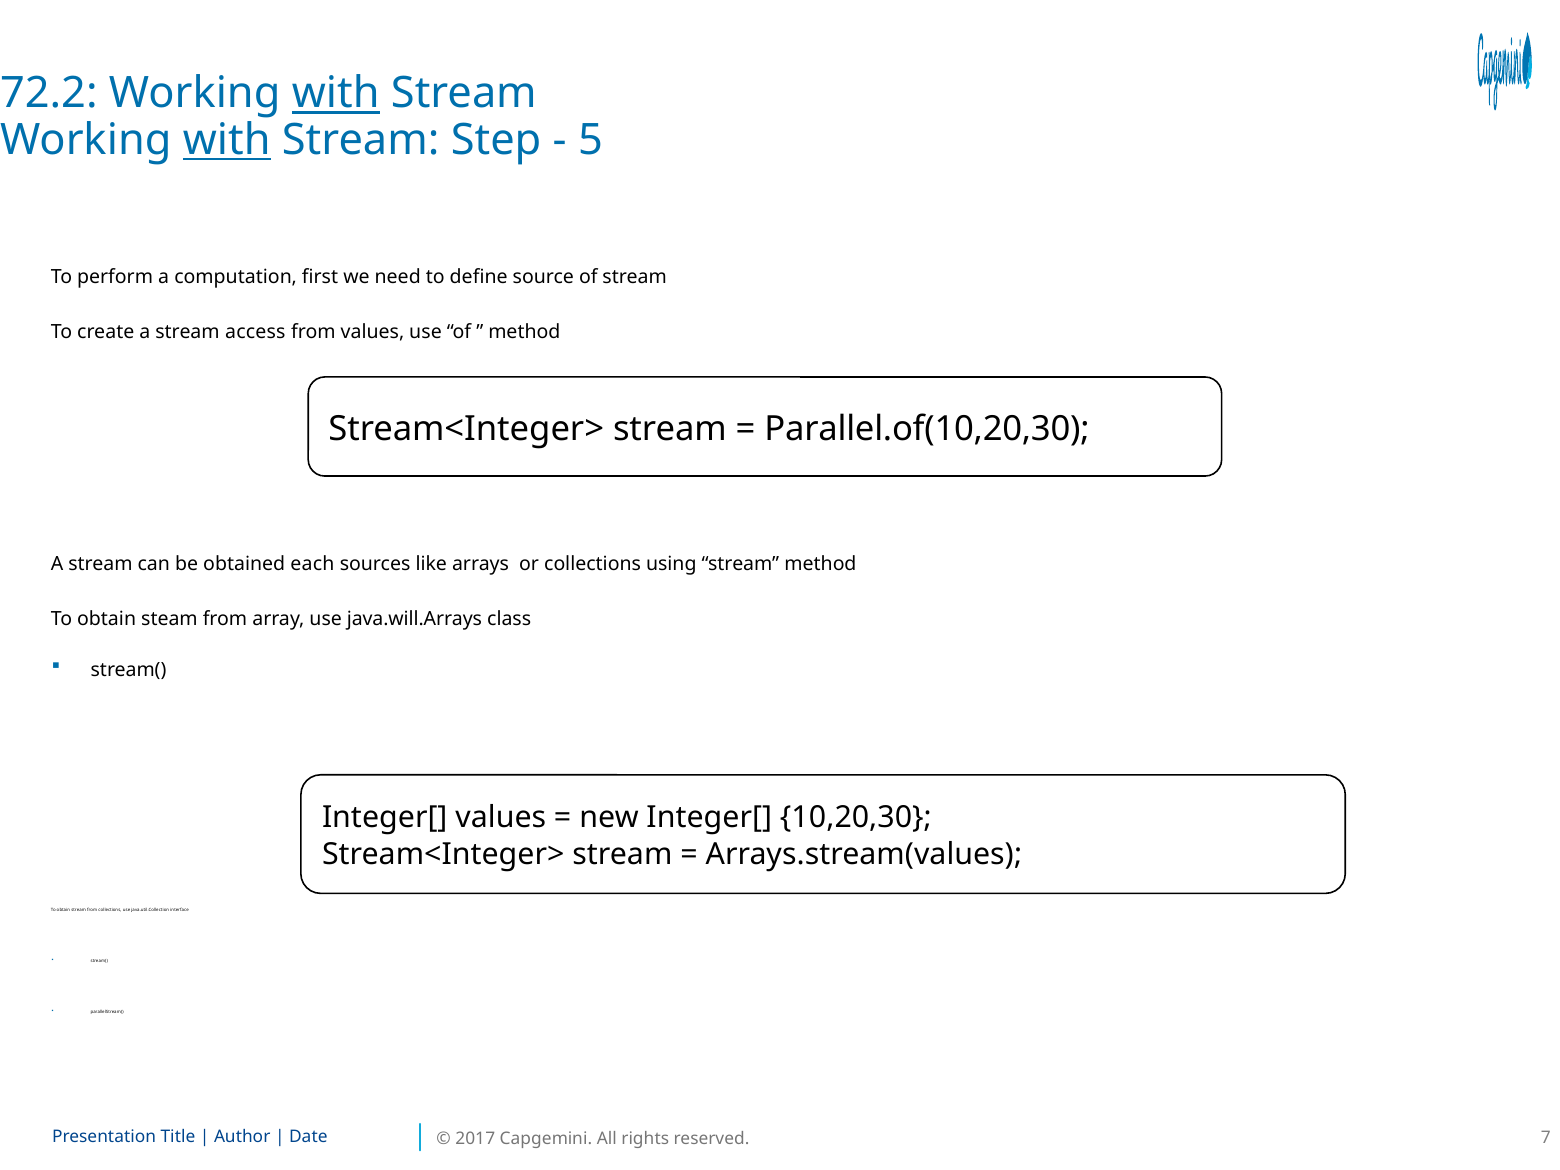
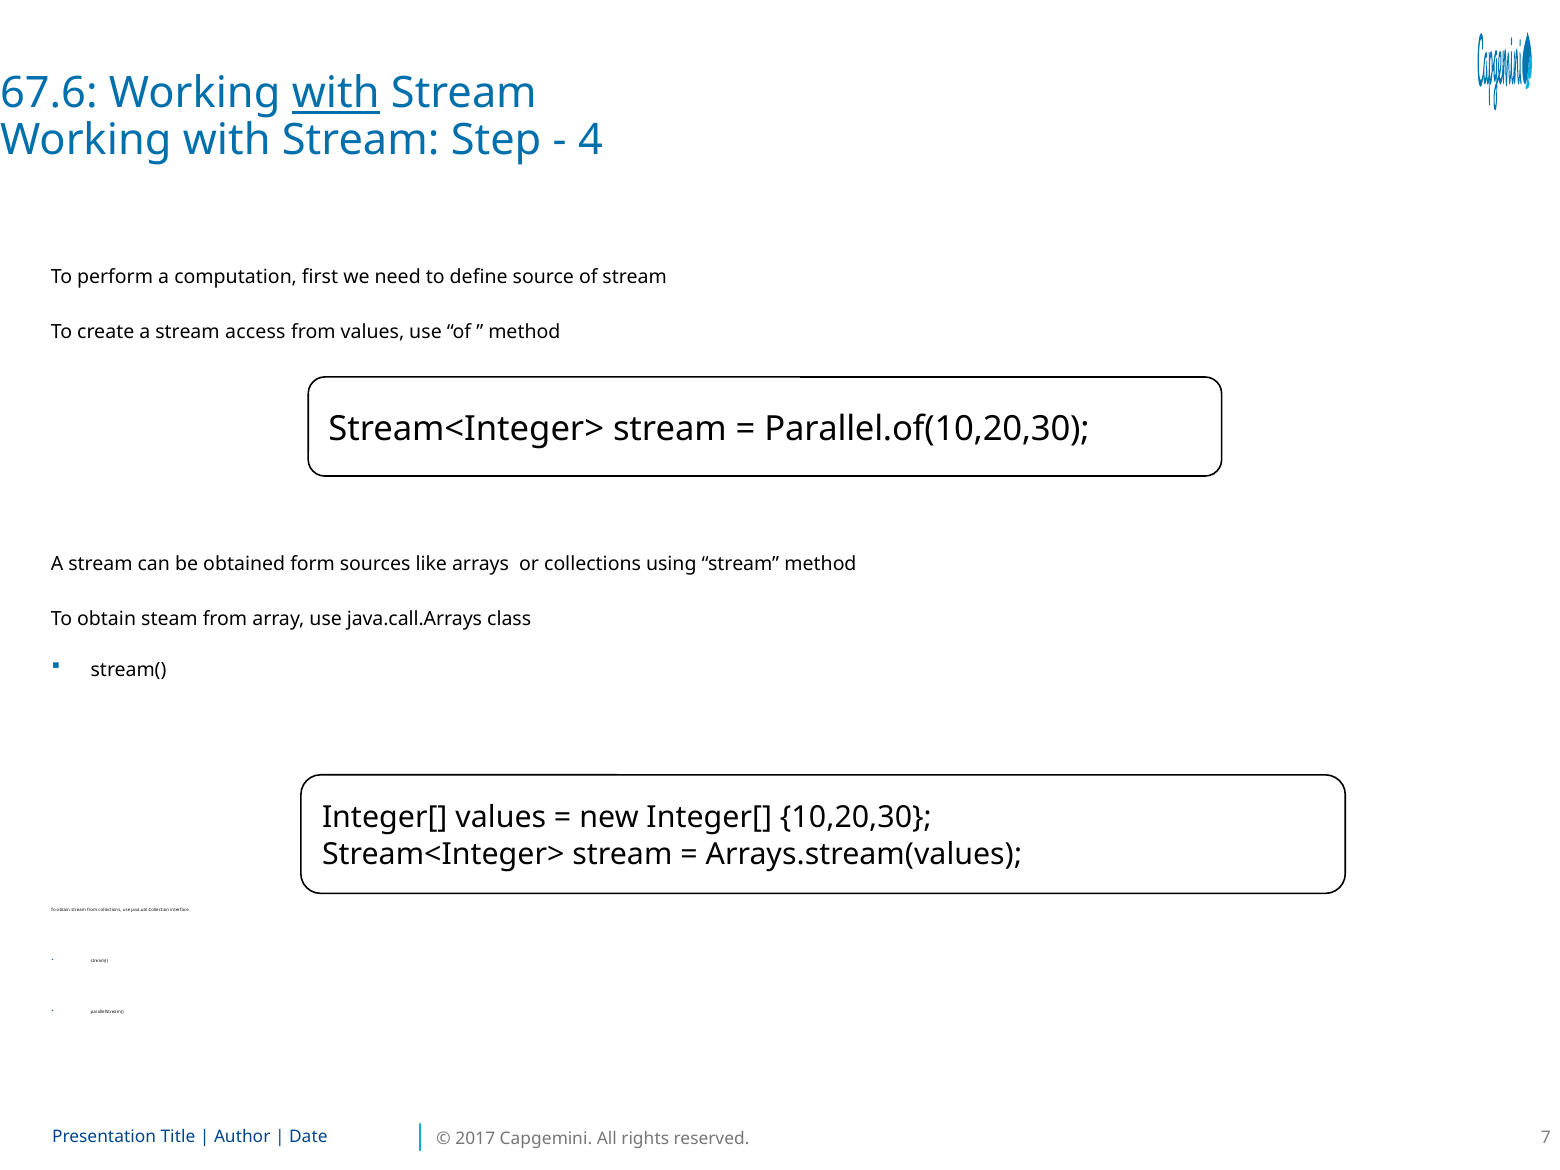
72.2: 72.2 -> 67.6
with at (227, 141) underline: present -> none
5: 5 -> 4
each: each -> form
java.will.Arrays: java.will.Arrays -> java.call.Arrays
